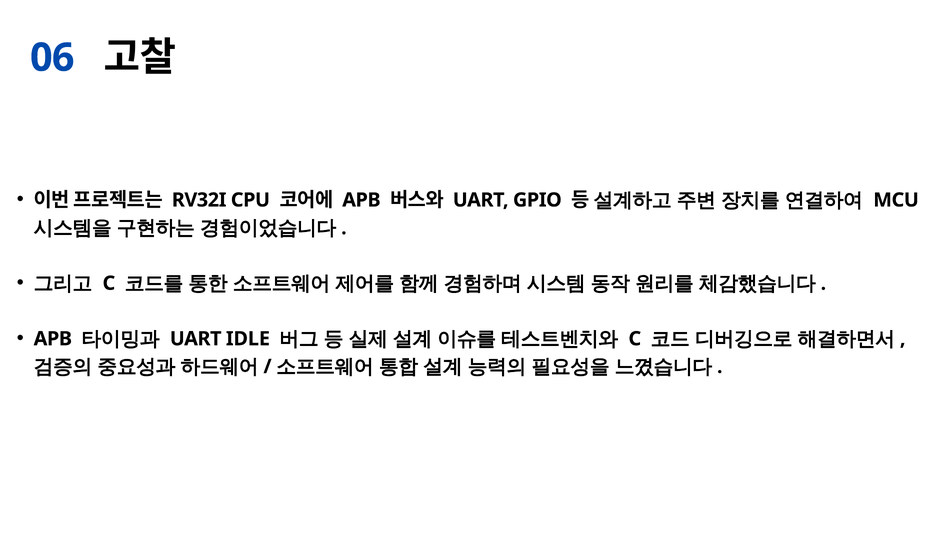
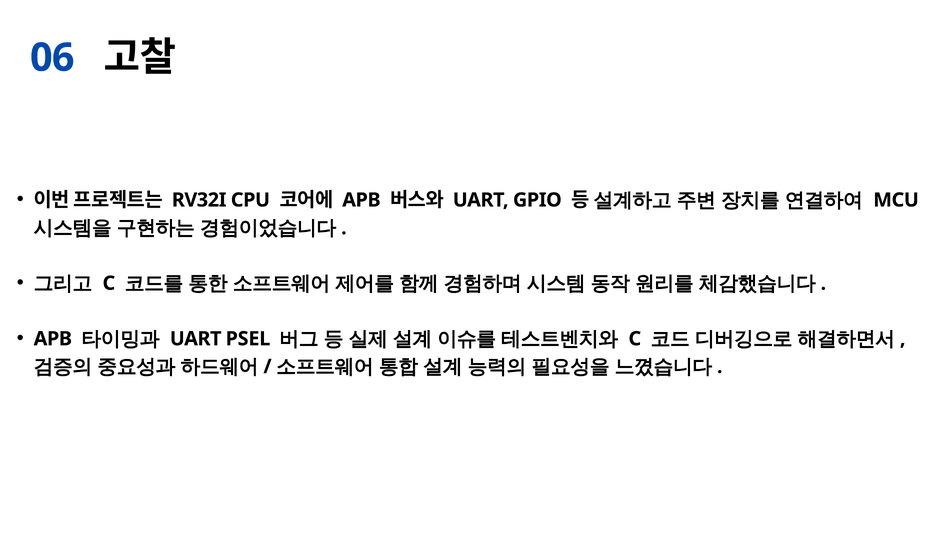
IDLE: IDLE -> PSEL
